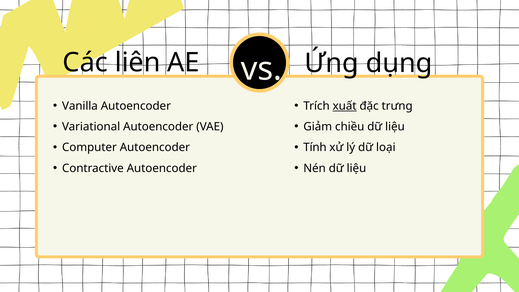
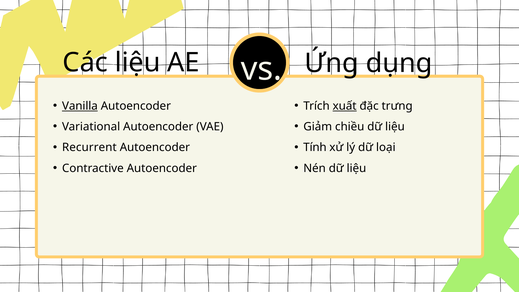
Các liên: liên -> liệu
Vanilla underline: none -> present
Computer: Computer -> Recurrent
